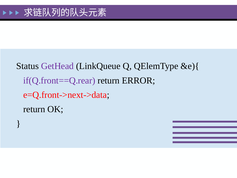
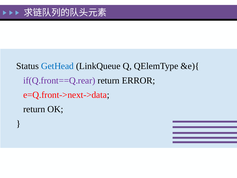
GetHead colour: purple -> blue
